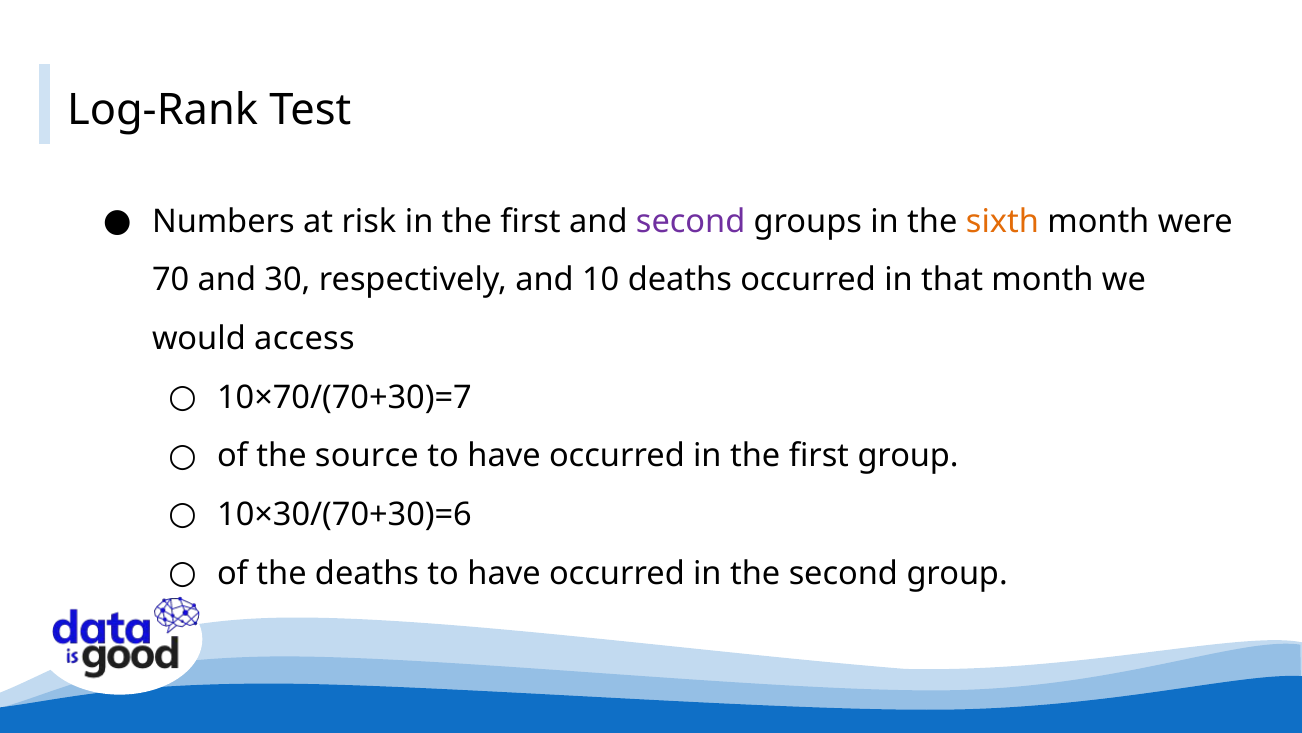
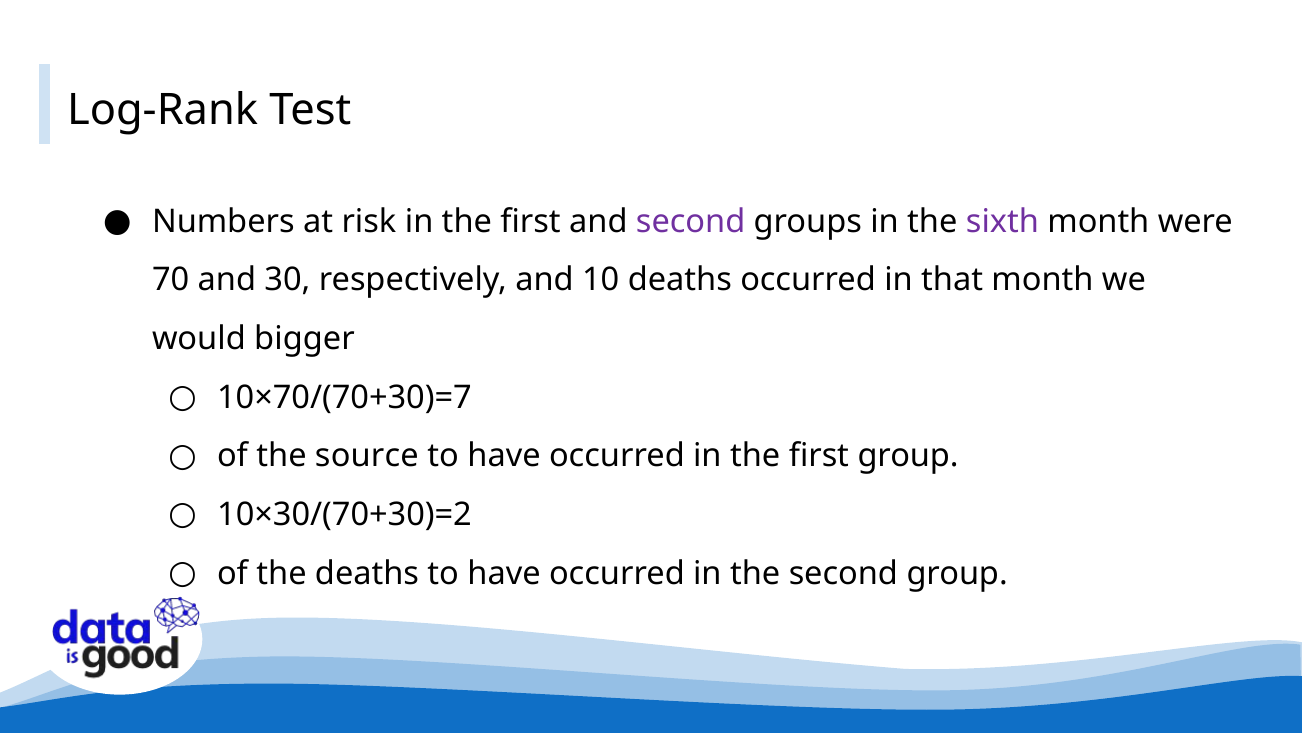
sixth colour: orange -> purple
access: access -> bigger
10×30/(70+30)=6: 10×30/(70+30)=6 -> 10×30/(70+30)=2
